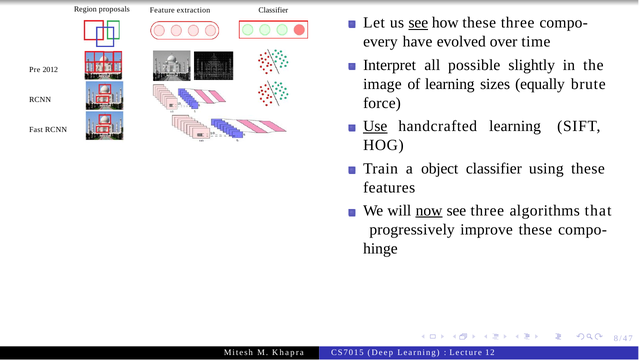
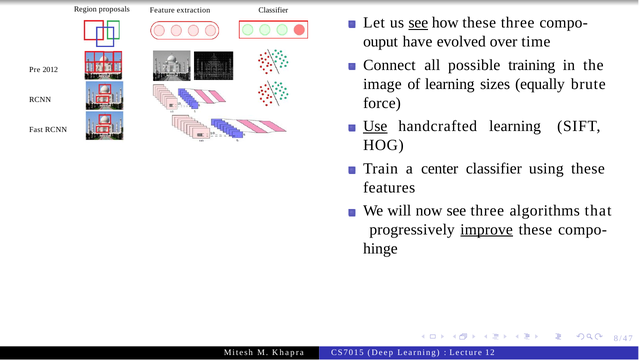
every: every -> ouput
Interpret: Interpret -> Connect
slightly: slightly -> training
object: object -> center
now underline: present -> none
improve underline: none -> present
